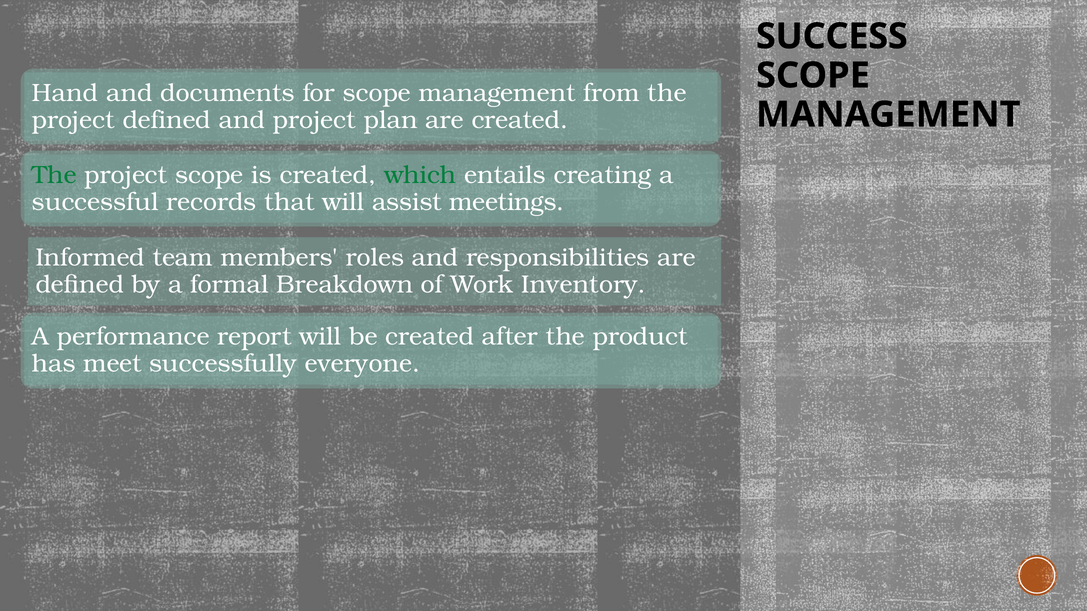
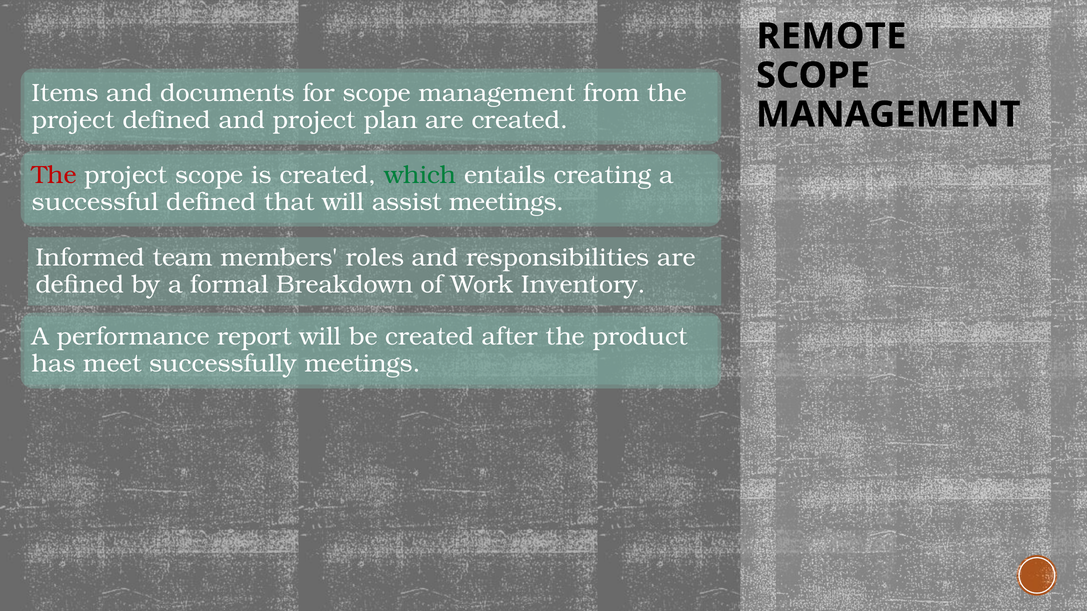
SUCCESS: SUCCESS -> REMOTE
Hand: Hand -> Items
The at (54, 175) colour: green -> red
successful records: records -> defined
successfully everyone: everyone -> meetings
